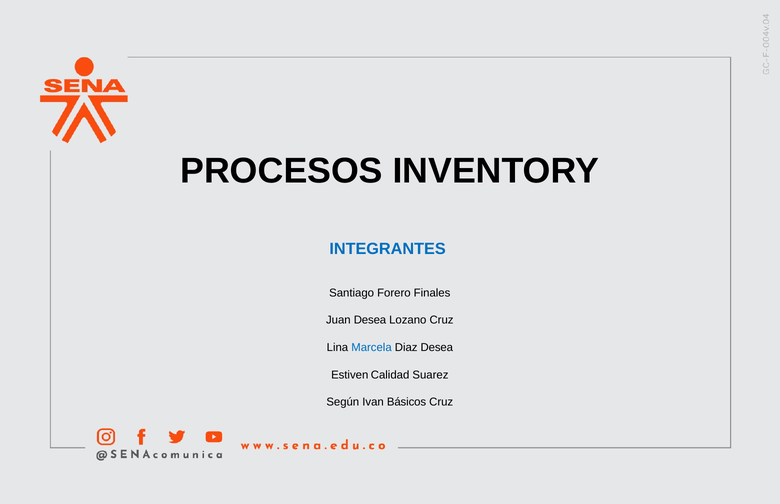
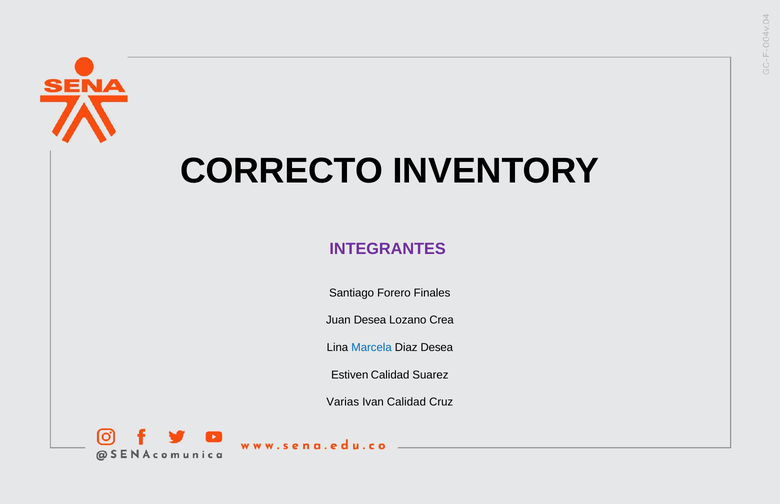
PROCESOS: PROCESOS -> CORRECTO
INTEGRANTES colour: blue -> purple
Lozano Cruz: Cruz -> Crea
Según: Según -> Varias
Ivan Básicos: Básicos -> Calidad
